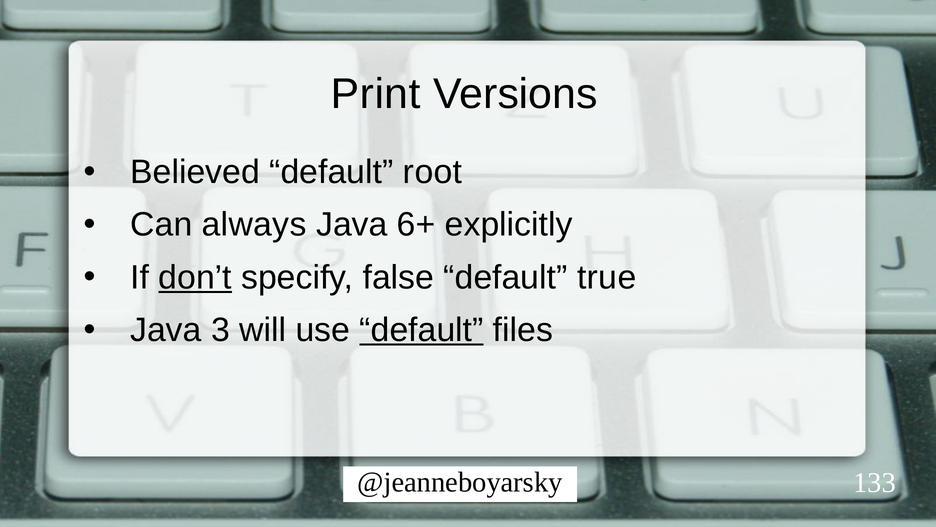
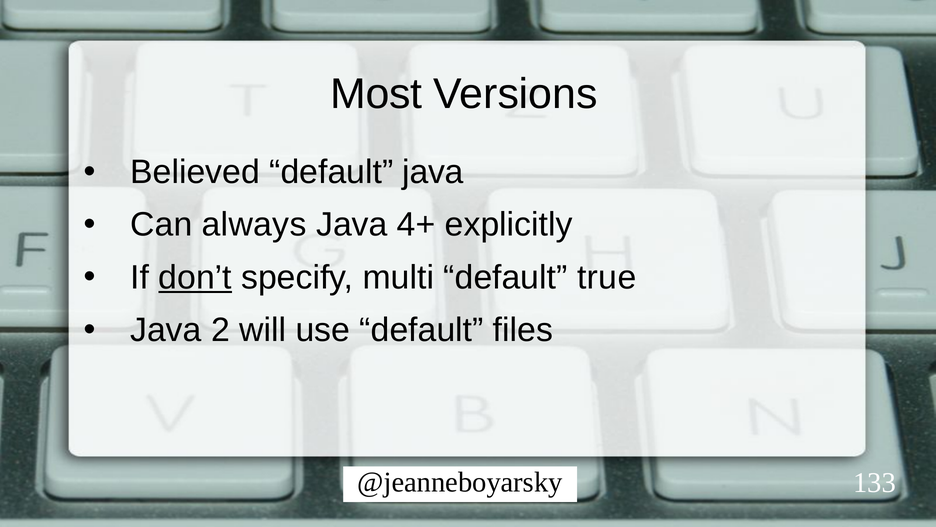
Print: Print -> Most
default root: root -> java
6+: 6+ -> 4+
false: false -> multi
3: 3 -> 2
default at (421, 330) underline: present -> none
